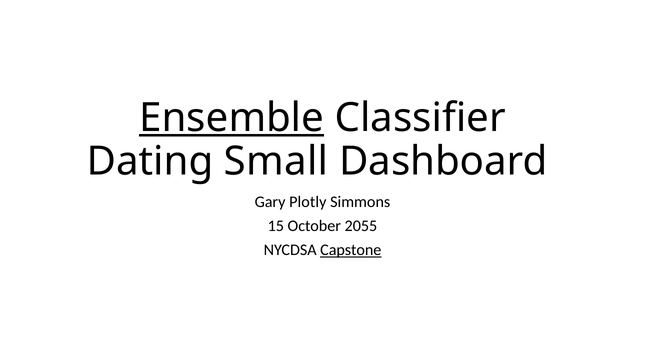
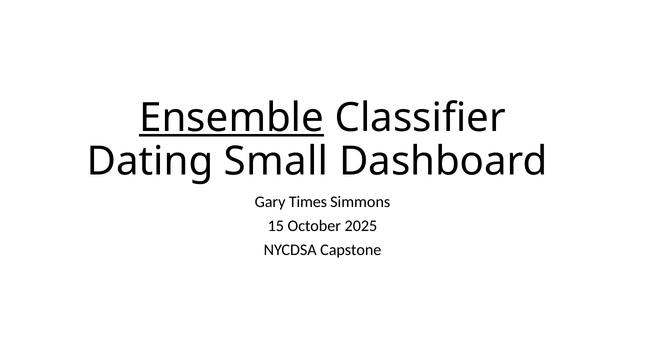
Plotly: Plotly -> Times
2055: 2055 -> 2025
Capstone underline: present -> none
